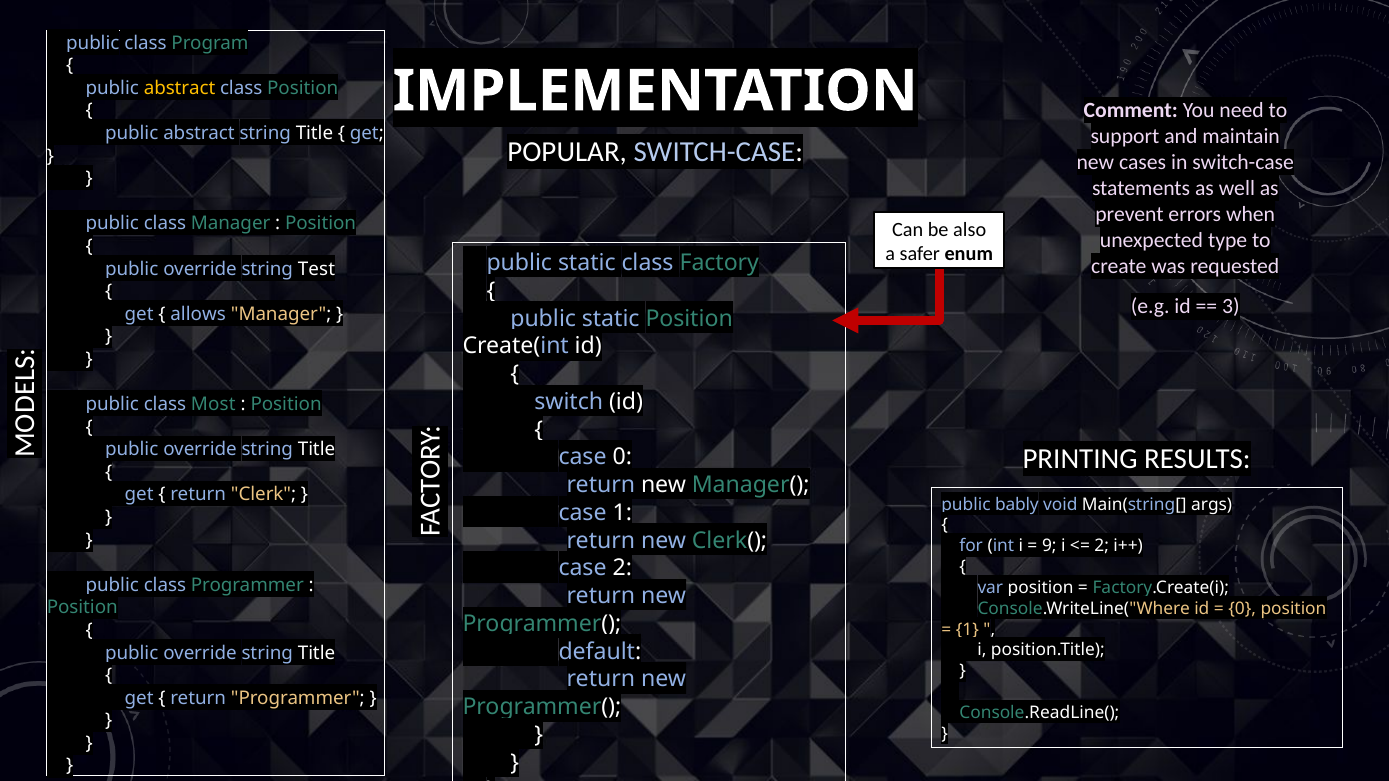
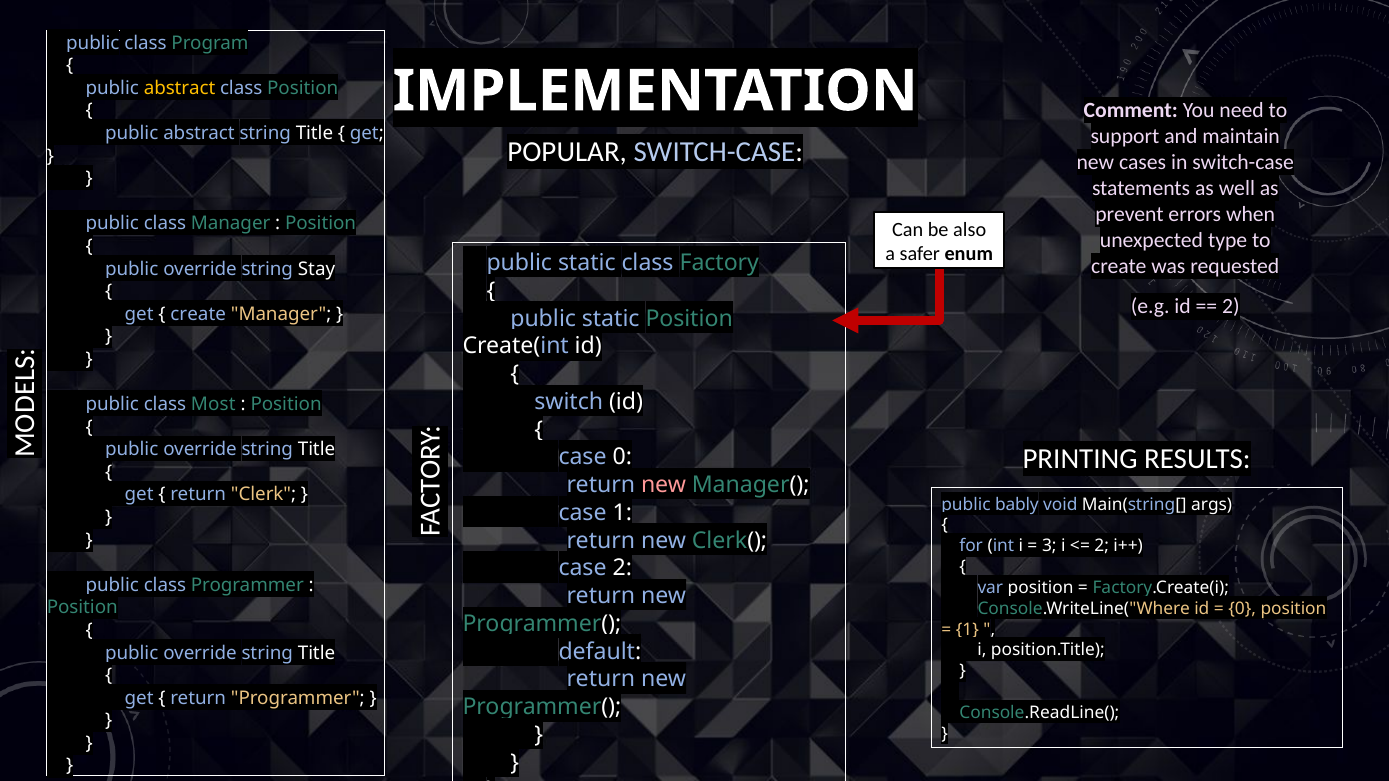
Test: Test -> Stay
3 at (1231, 307): 3 -> 2
allows at (198, 314): allows -> create
new at (664, 485) colour: white -> pink
9: 9 -> 3
